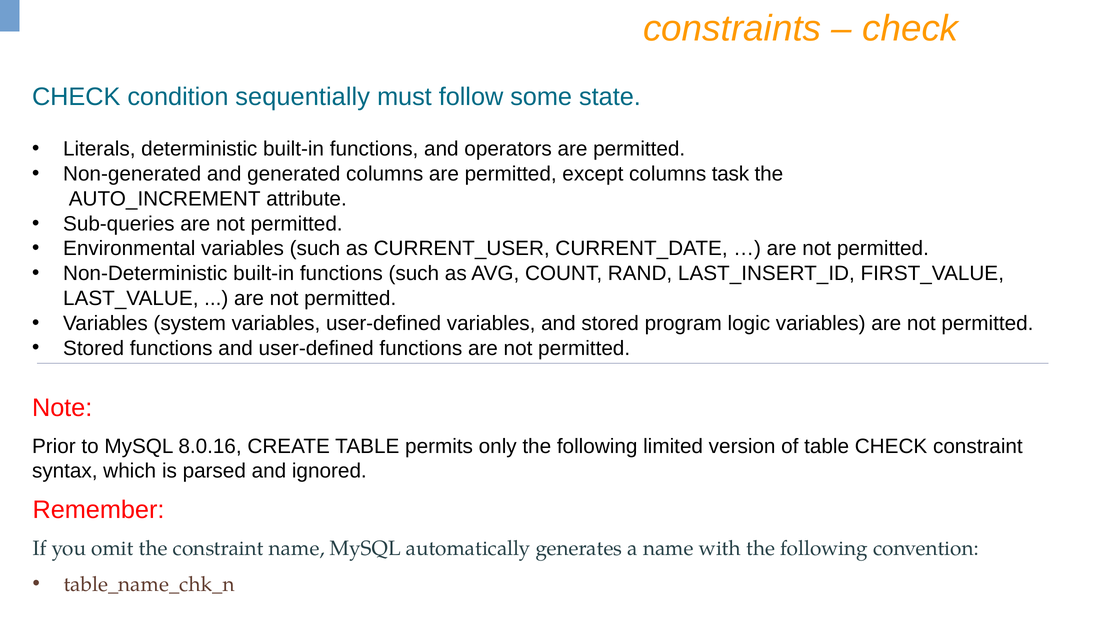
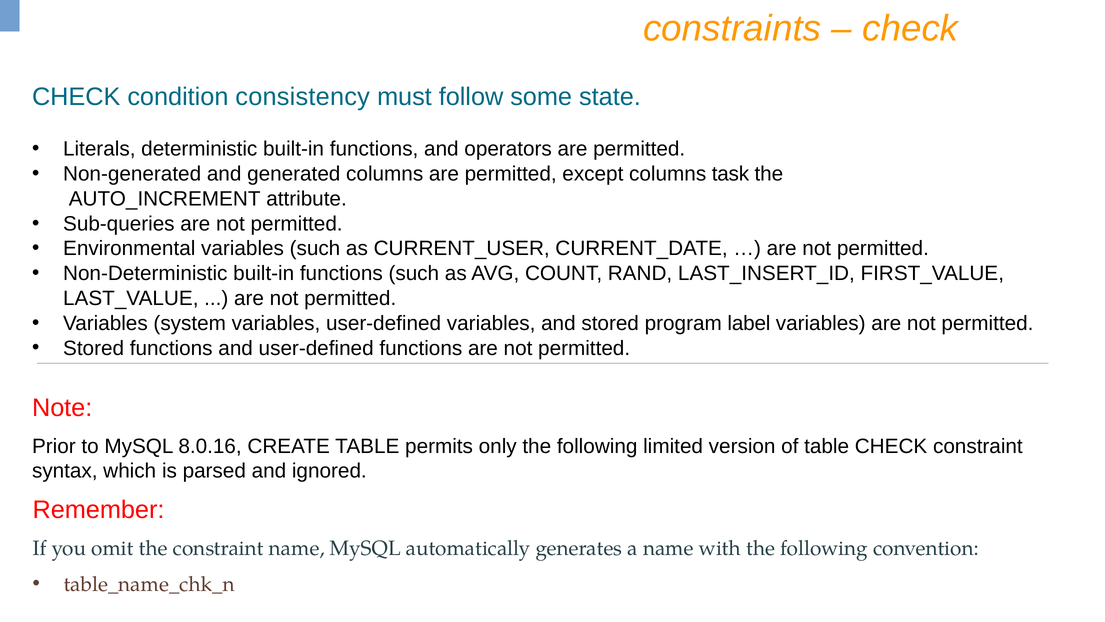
sequentially: sequentially -> consistency
logic: logic -> label
